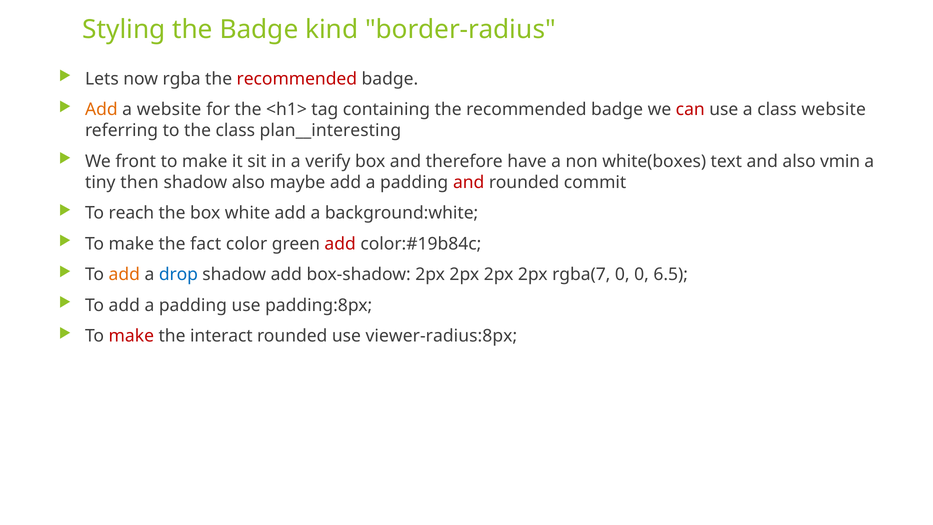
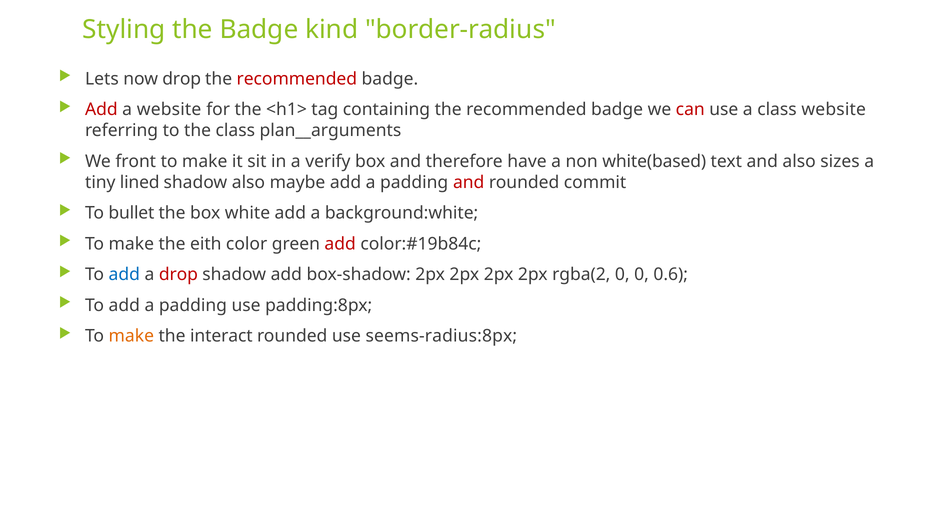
now rgba: rgba -> drop
Add at (101, 110) colour: orange -> red
plan__interesting: plan__interesting -> plan__arguments
white(boxes: white(boxes -> white(based
vmin: vmin -> sizes
then: then -> lined
reach: reach -> bullet
fact: fact -> eith
add at (124, 274) colour: orange -> blue
drop at (178, 274) colour: blue -> red
rgba(7: rgba(7 -> rgba(2
6.5: 6.5 -> 0.6
make at (131, 336) colour: red -> orange
viewer-radius:8px: viewer-radius:8px -> seems-radius:8px
